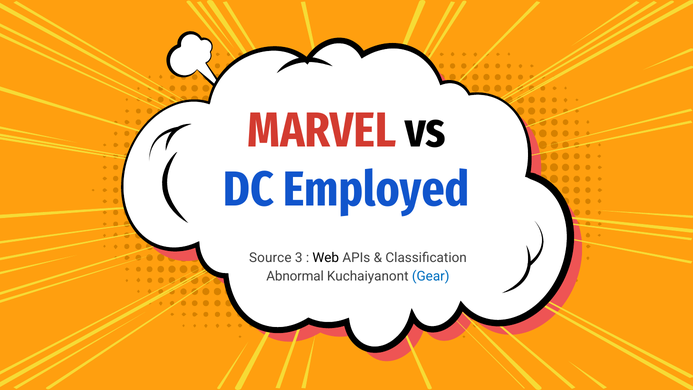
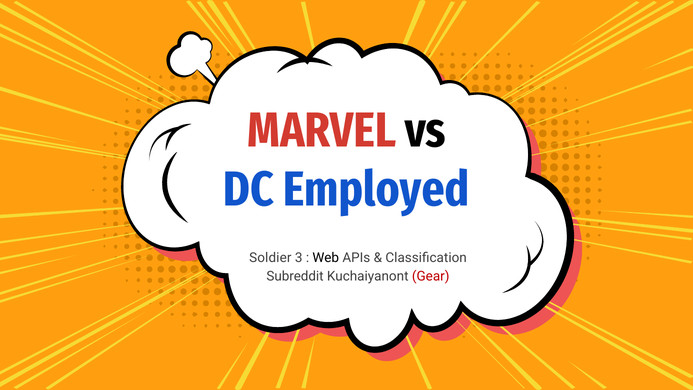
Source: Source -> Soldier
Abnormal: Abnormal -> Subreddit
Gear colour: blue -> red
